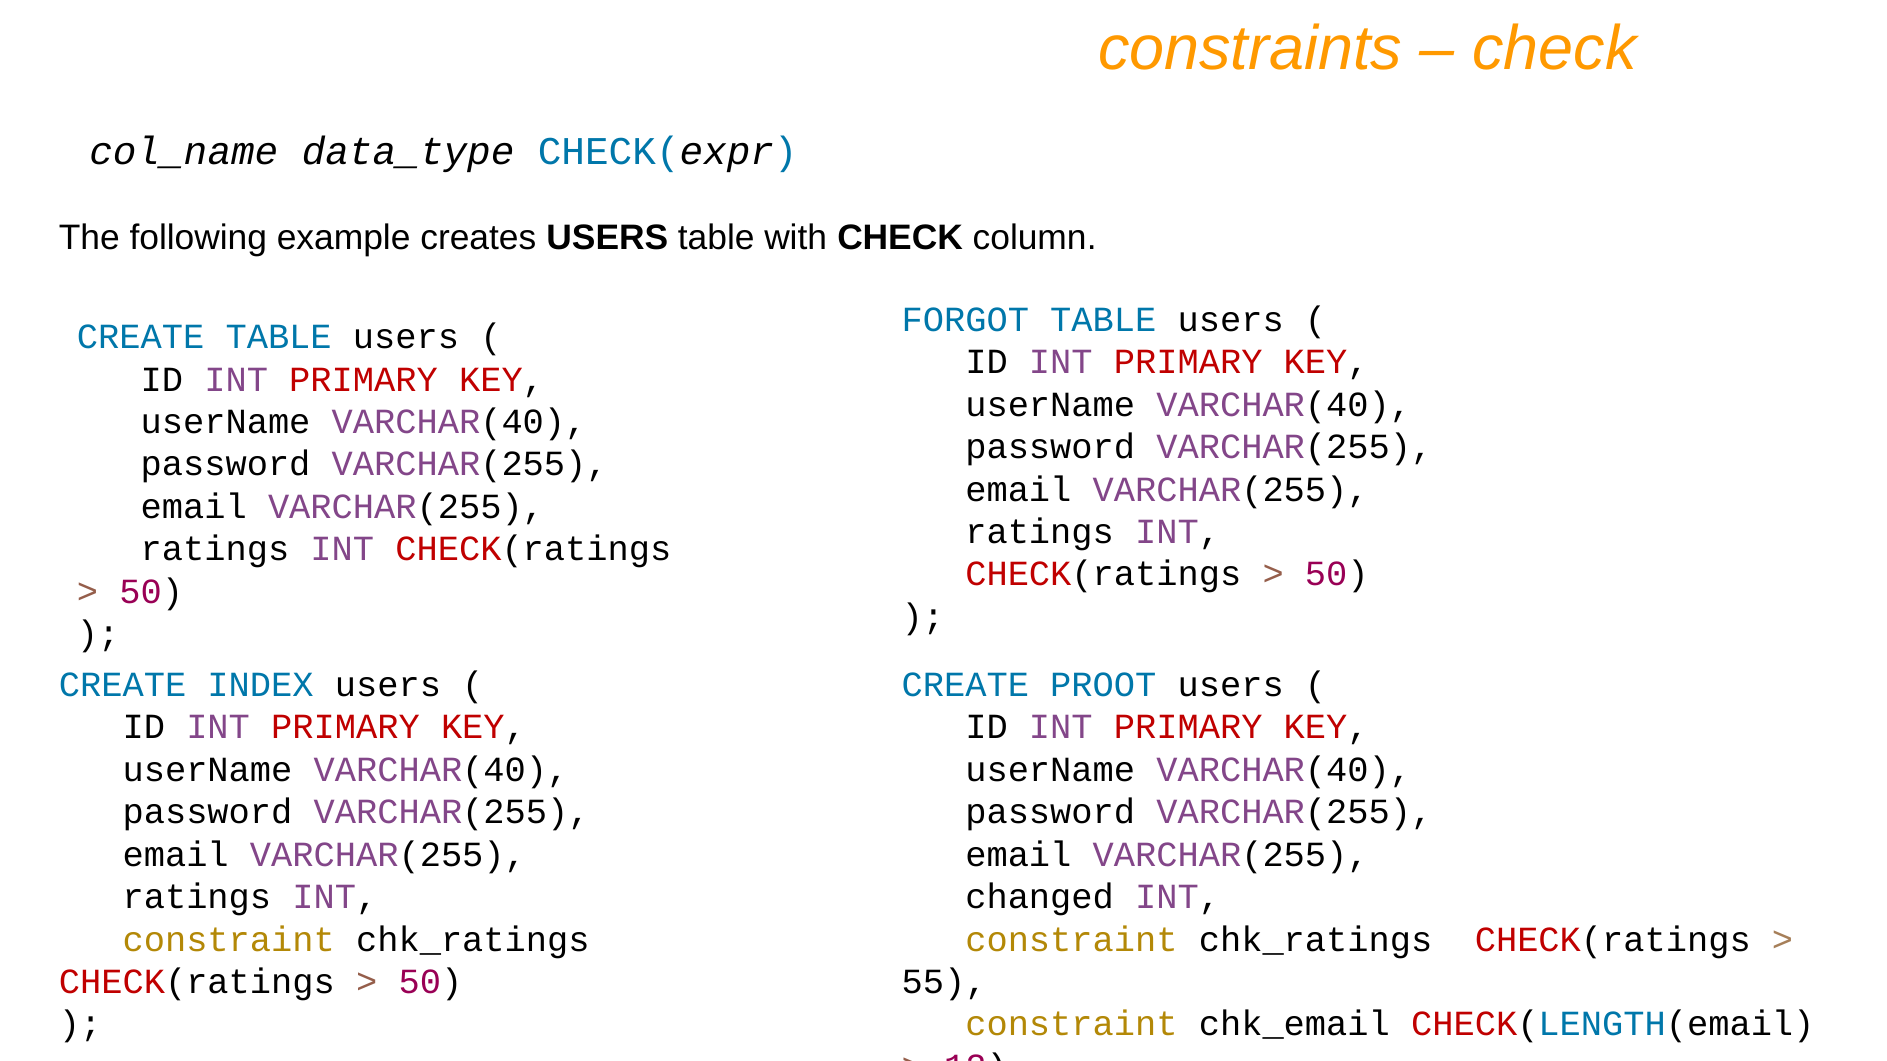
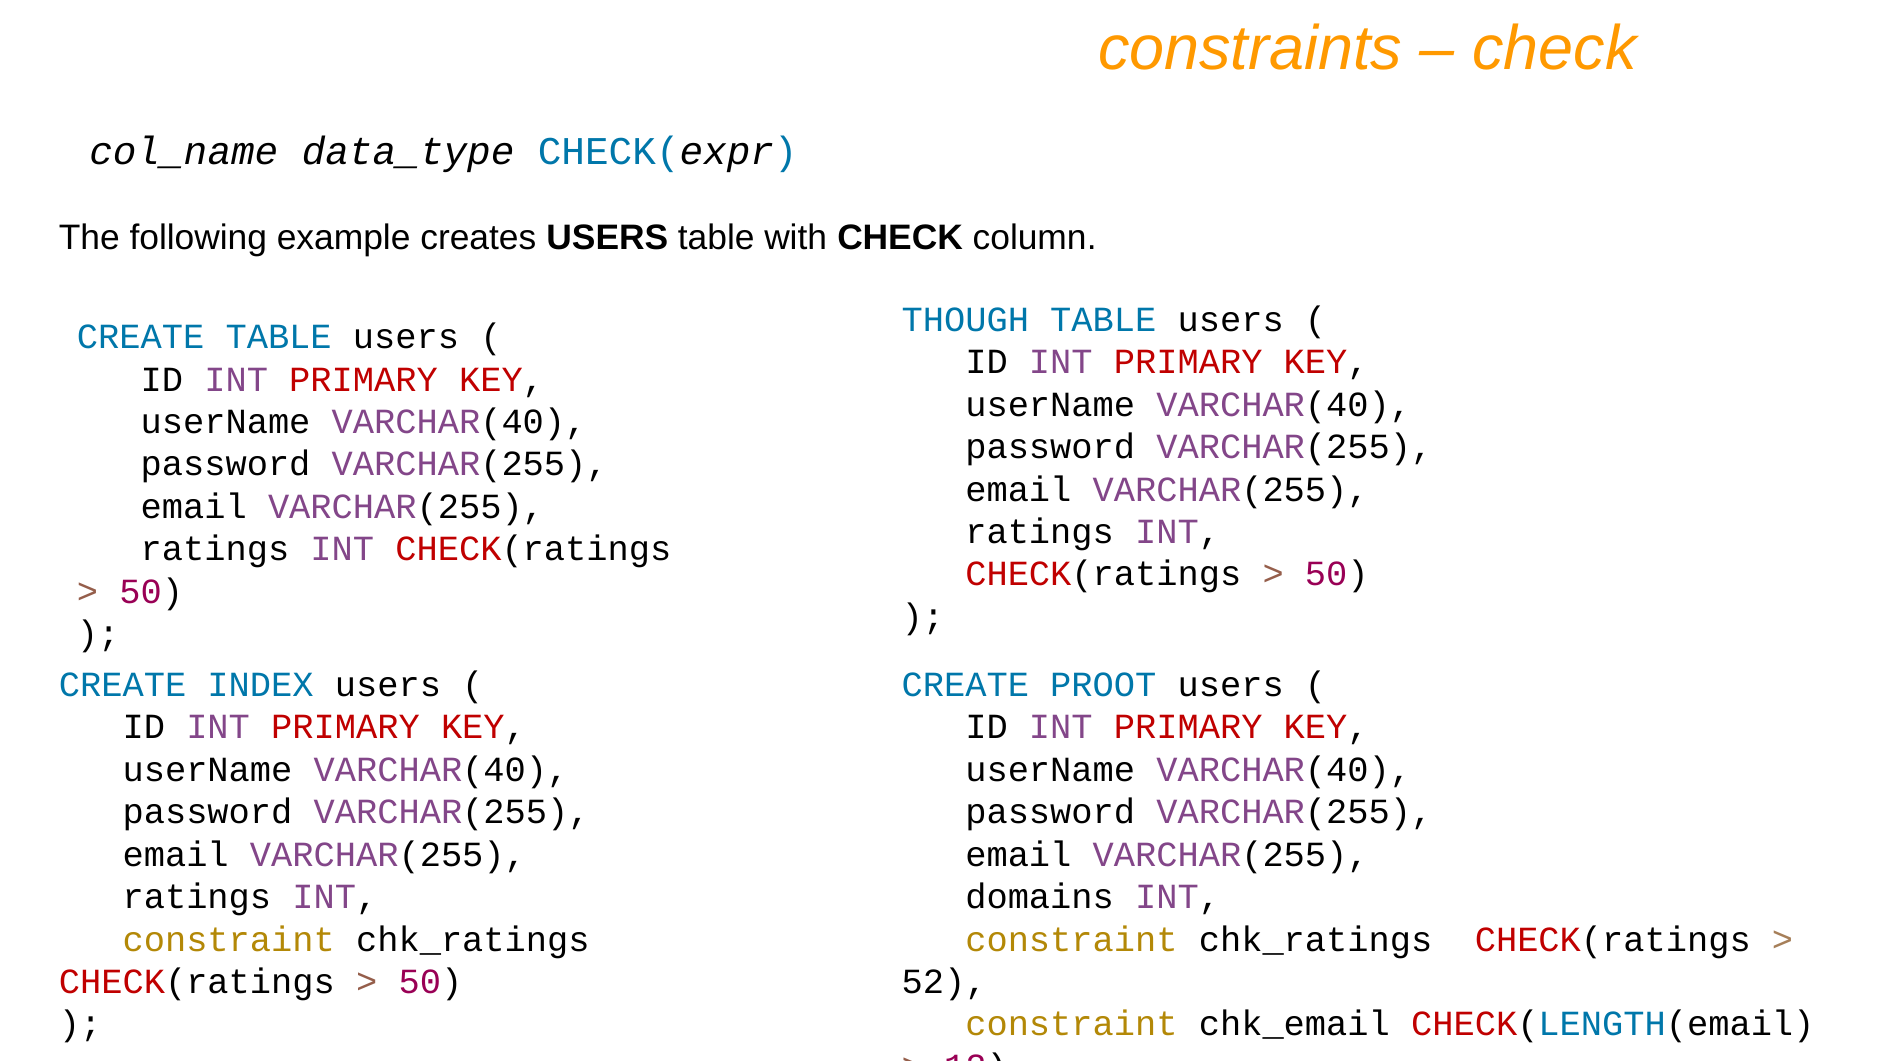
FORGOT: FORGOT -> THOUGH
changed: changed -> domains
55: 55 -> 52
